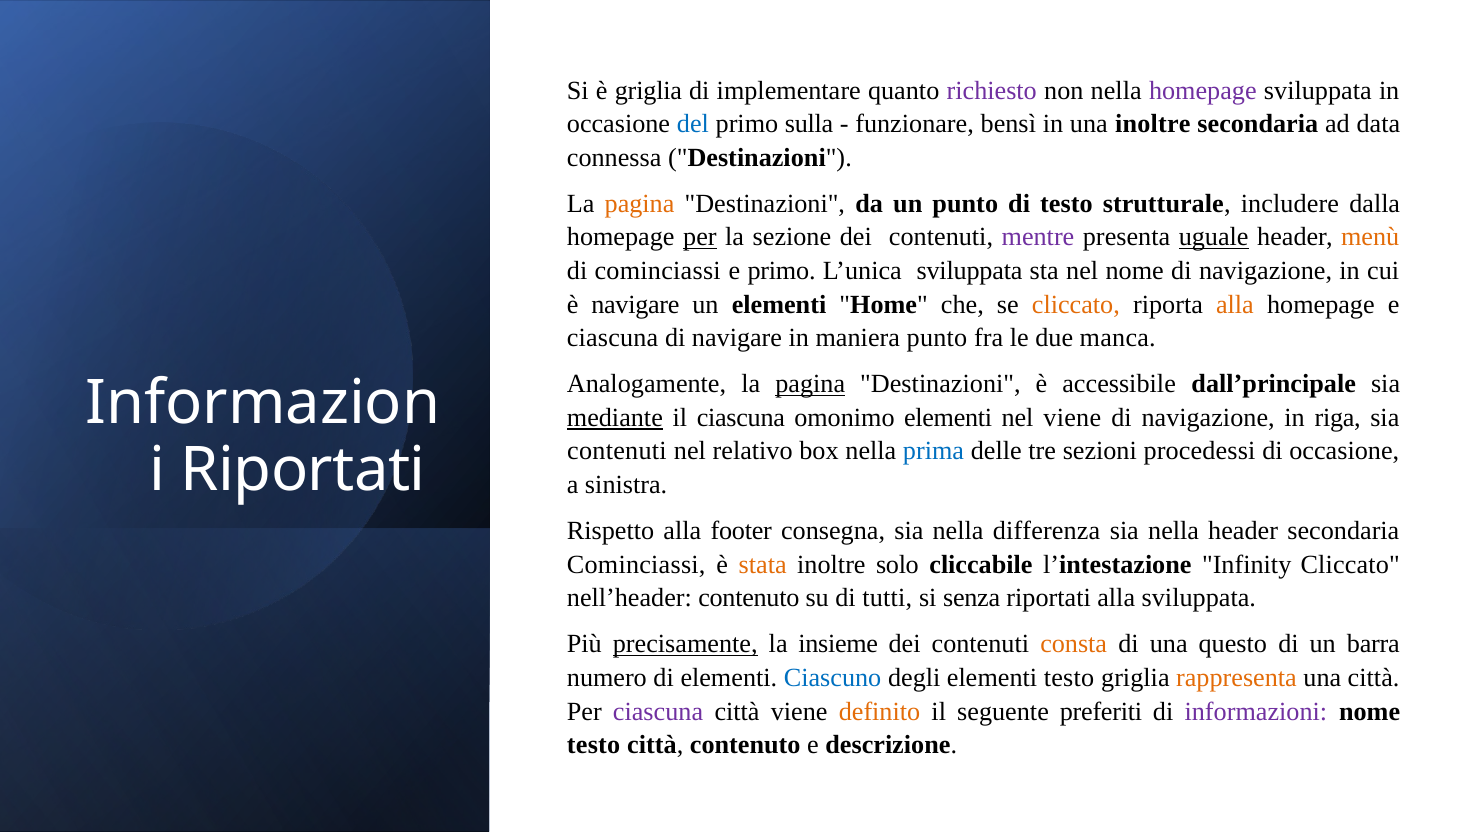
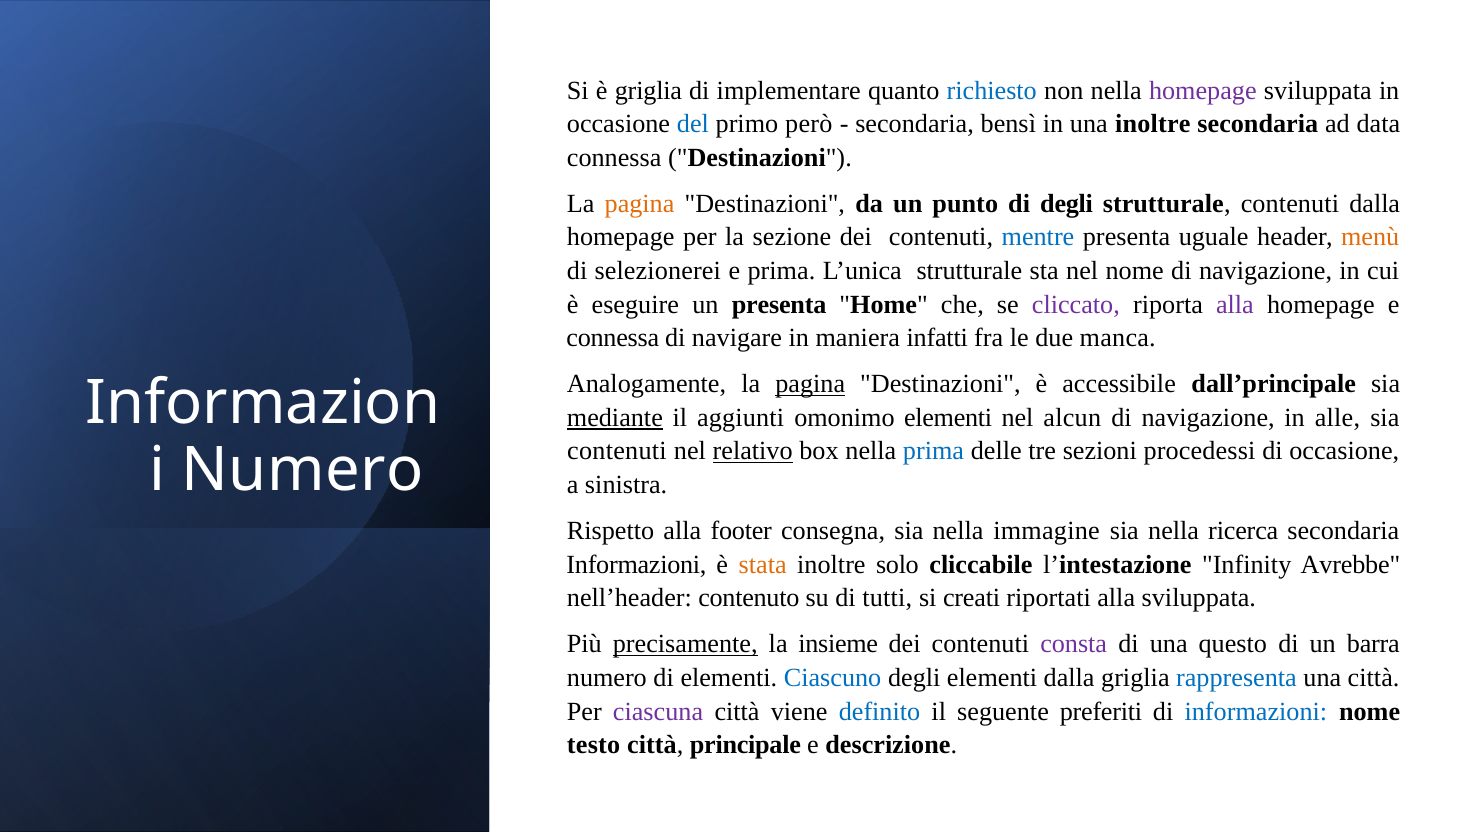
richiesto colour: purple -> blue
sulla: sulla -> però
funzionare at (915, 124): funzionare -> secondaria
di testo: testo -> degli
strutturale includere: includere -> contenuti
per at (700, 237) underline: present -> none
mentre colour: purple -> blue
uguale underline: present -> none
di cominciassi: cominciassi -> selezionerei
e primo: primo -> prima
L’unica sviluppata: sviluppata -> strutturale
è navigare: navigare -> eseguire
un elementi: elementi -> presenta
cliccato at (1076, 304) colour: orange -> purple
alla at (1235, 304) colour: orange -> purple
ciascuna at (613, 338): ciascuna -> connessa
maniera punto: punto -> infatti
il ciascuna: ciascuna -> aggiunti
nel viene: viene -> alcun
riga: riga -> alle
relativo underline: none -> present
Riportati at (303, 469): Riportati -> Numero
differenza: differenza -> immagine
nella header: header -> ricerca
Cominciassi at (636, 564): Cominciassi -> Informazioni
Infinity Cliccato: Cliccato -> Avrebbe
senza: senza -> creati
consta colour: orange -> purple
elementi testo: testo -> dalla
rappresenta colour: orange -> blue
definito colour: orange -> blue
informazioni at (1256, 711) colour: purple -> blue
città contenuto: contenuto -> principale
